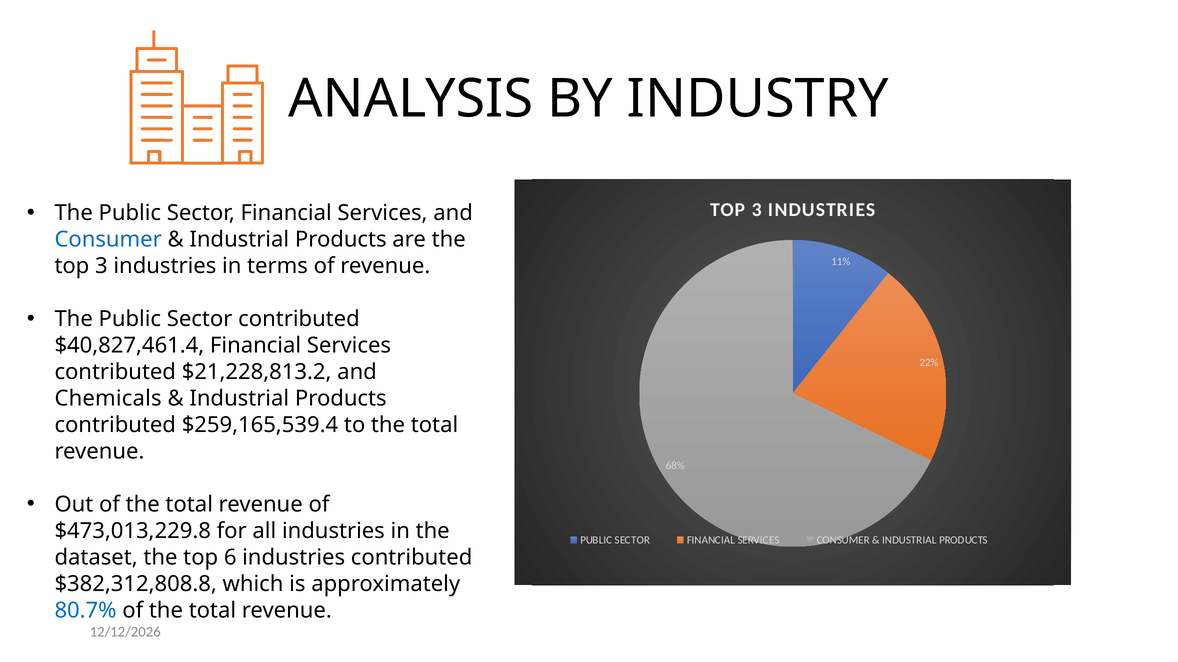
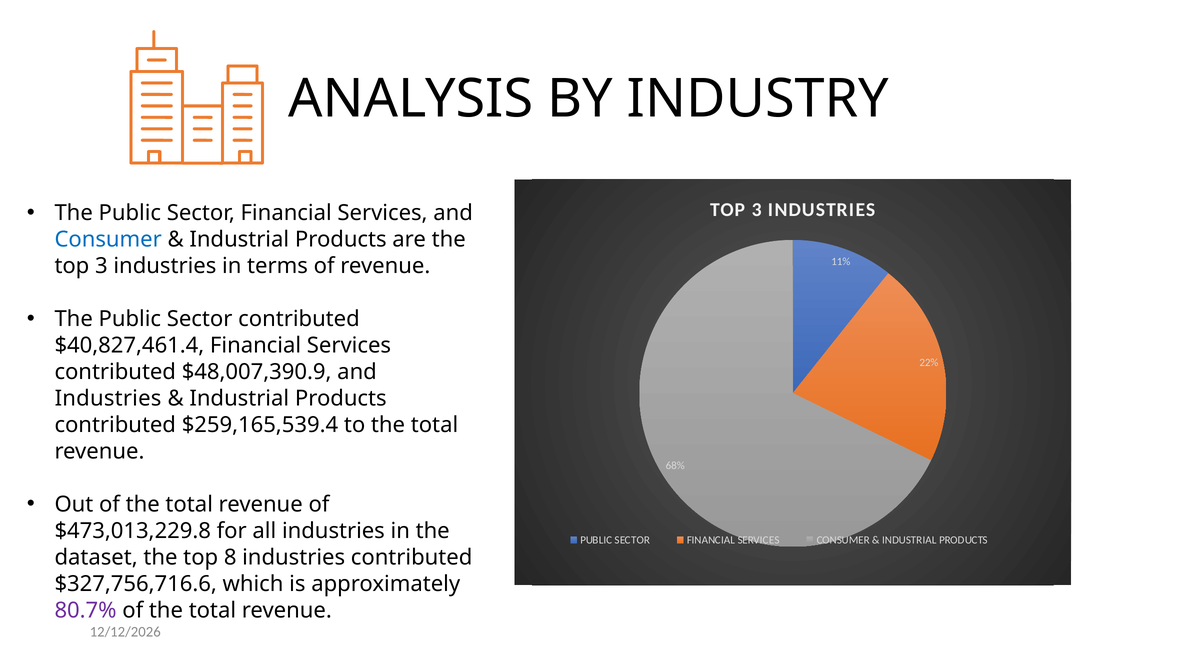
$21,228,813.2: $21,228,813.2 -> $48,007,390.9
Chemicals at (108, 399): Chemicals -> Industries
6: 6 -> 8
$382,312,808.8: $382,312,808.8 -> $327,756,716.6
80.7% colour: blue -> purple
